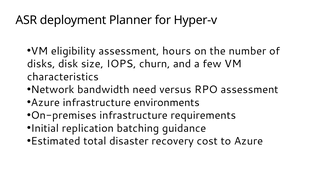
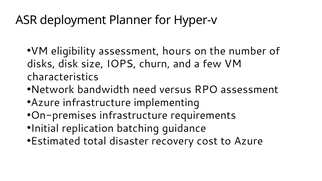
environments: environments -> implementing
